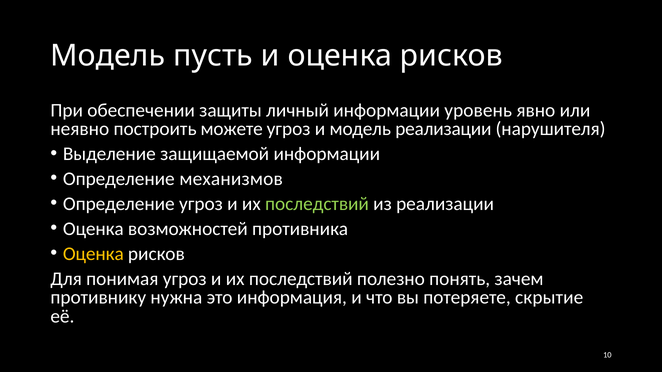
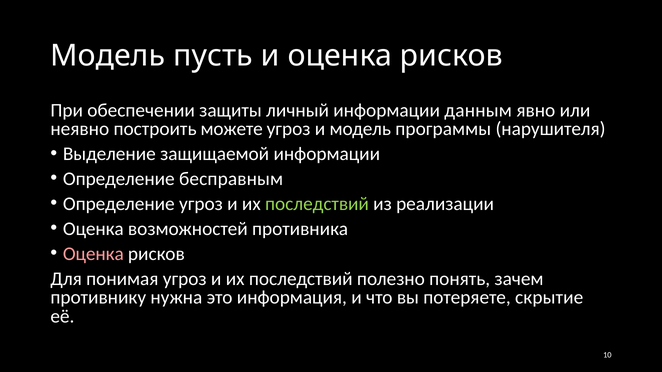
уровень: уровень -> данным
модель реализации: реализации -> программы
механизмов: механизмов -> бесправным
Оценка at (93, 254) colour: yellow -> pink
